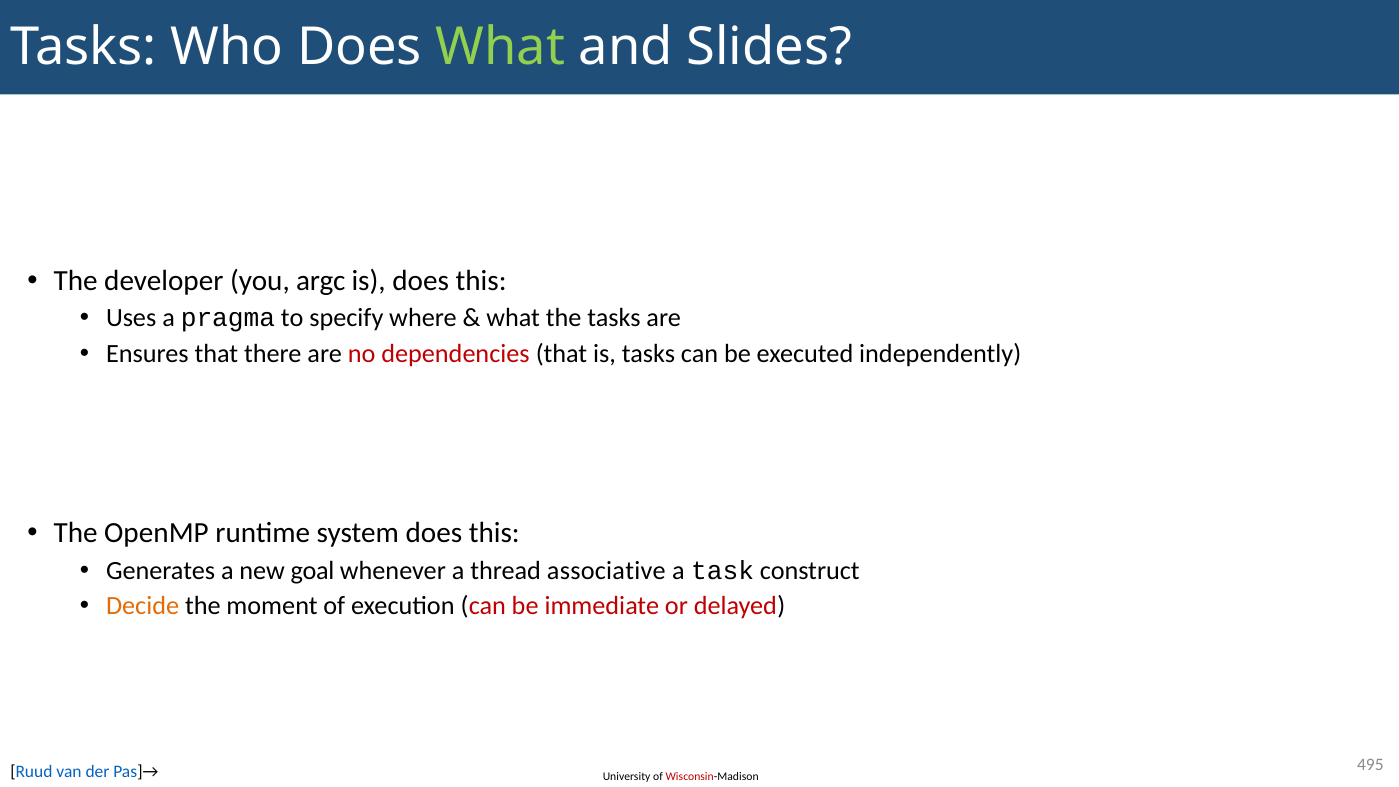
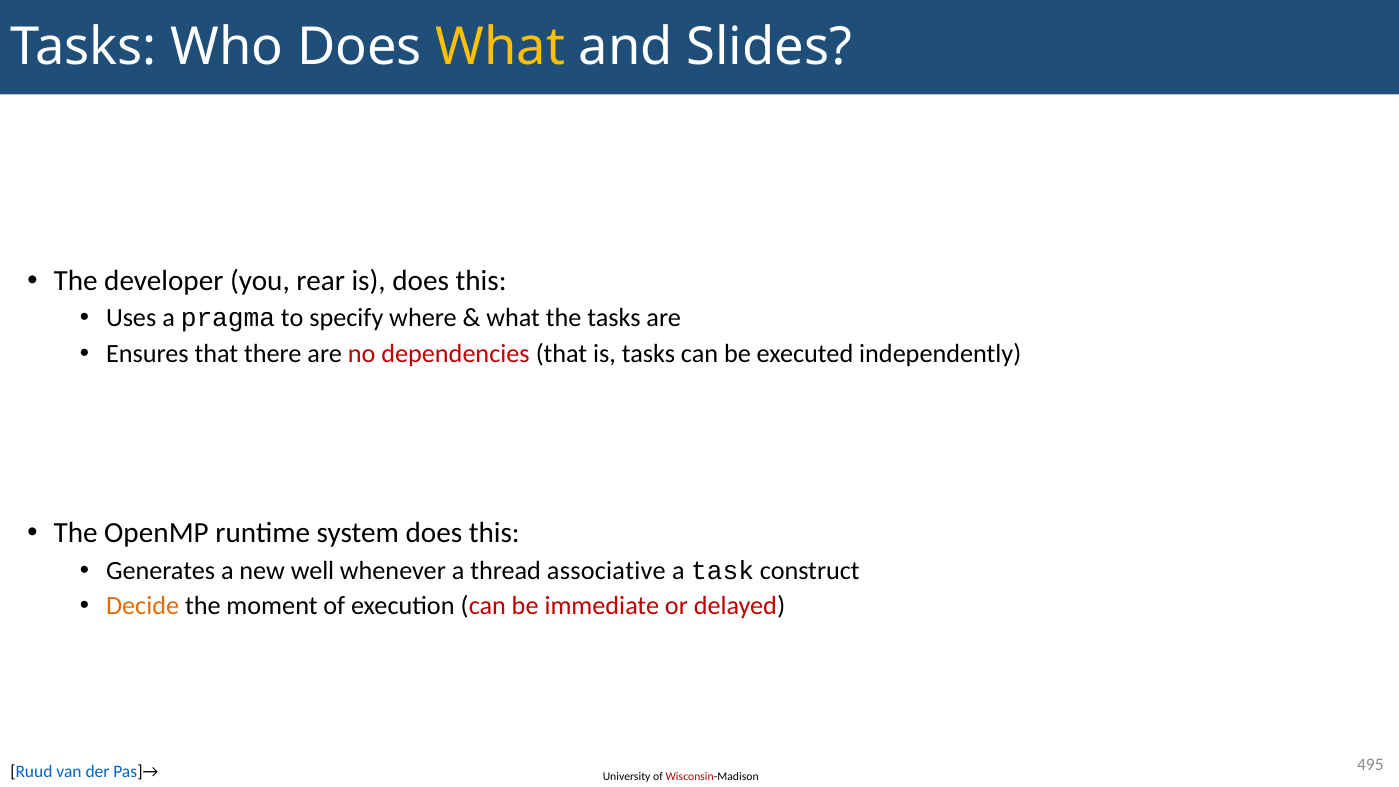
What at (500, 47) colour: light green -> yellow
argc: argc -> rear
goal: goal -> well
